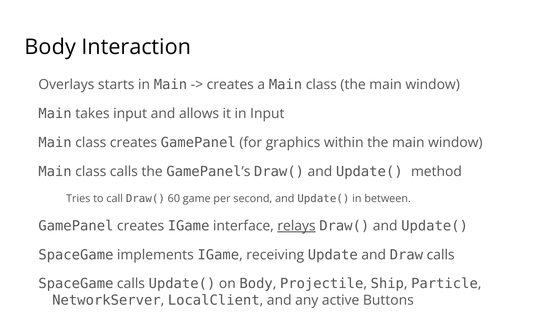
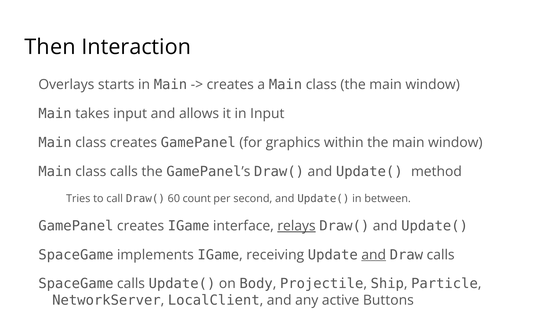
Body at (50, 47): Body -> Then
game: game -> count
and at (374, 255) underline: none -> present
